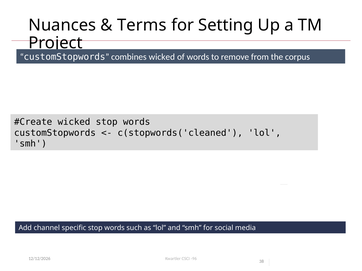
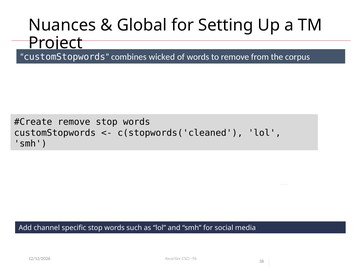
Terms: Terms -> Global
wicked at (74, 122): wicked -> remove
